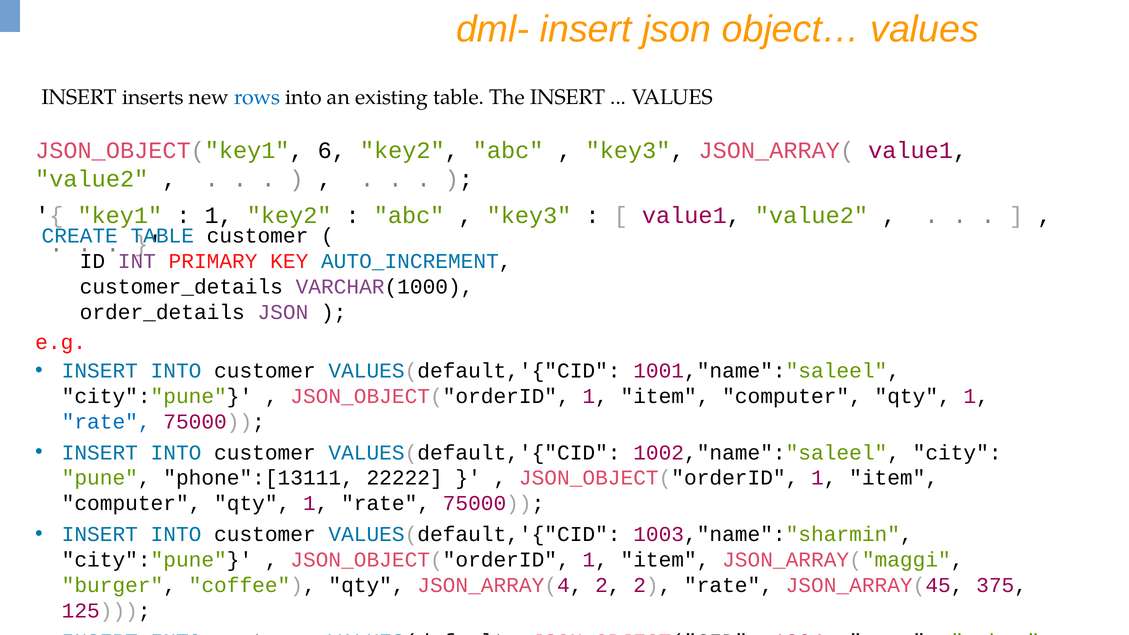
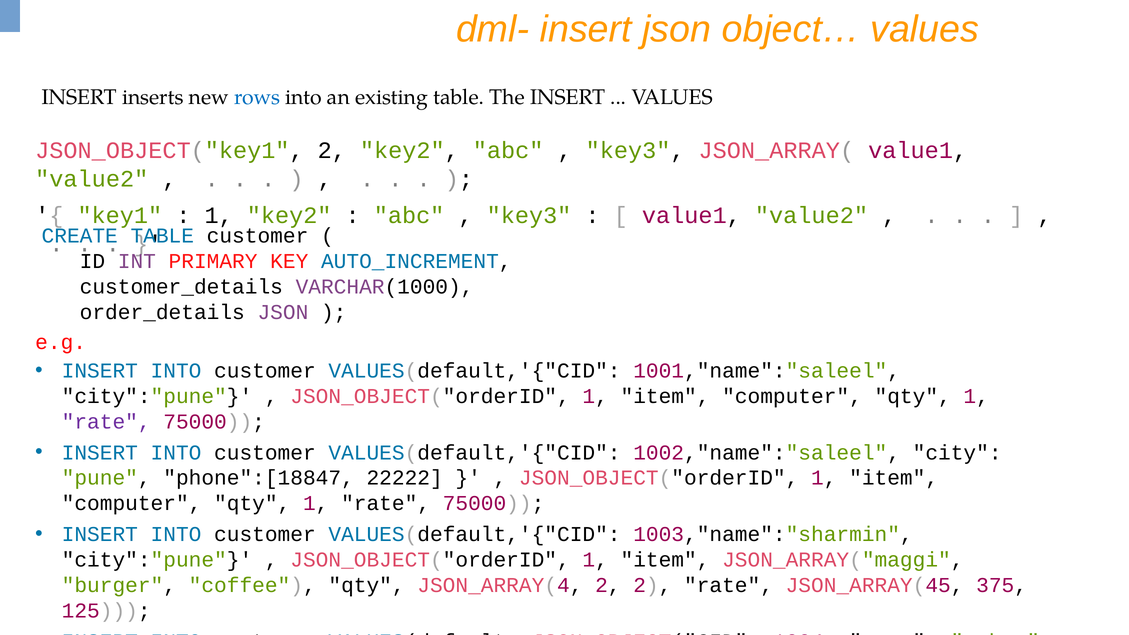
JSON_OBJECT("key1 6: 6 -> 2
rate at (106, 422) colour: blue -> purple
phone":[13111: phone":[13111 -> phone":[18847
